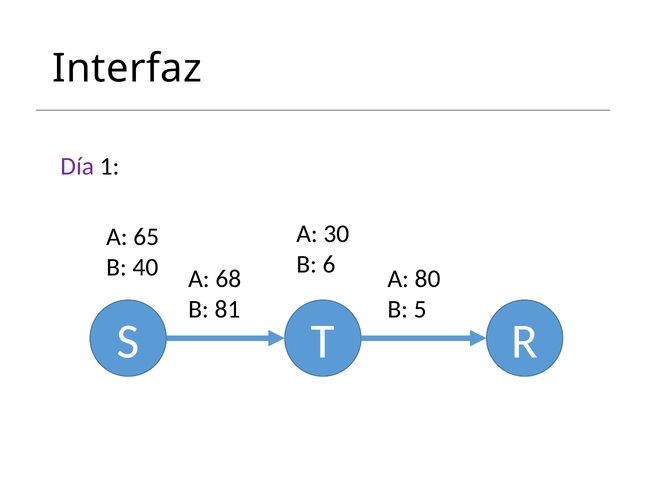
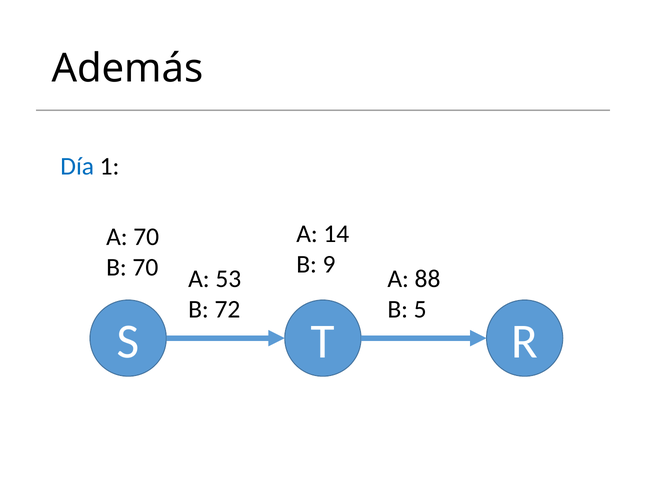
Interfaz: Interfaz -> Además
Día colour: purple -> blue
30: 30 -> 14
A 65: 65 -> 70
6: 6 -> 9
B 40: 40 -> 70
68: 68 -> 53
80: 80 -> 88
81: 81 -> 72
